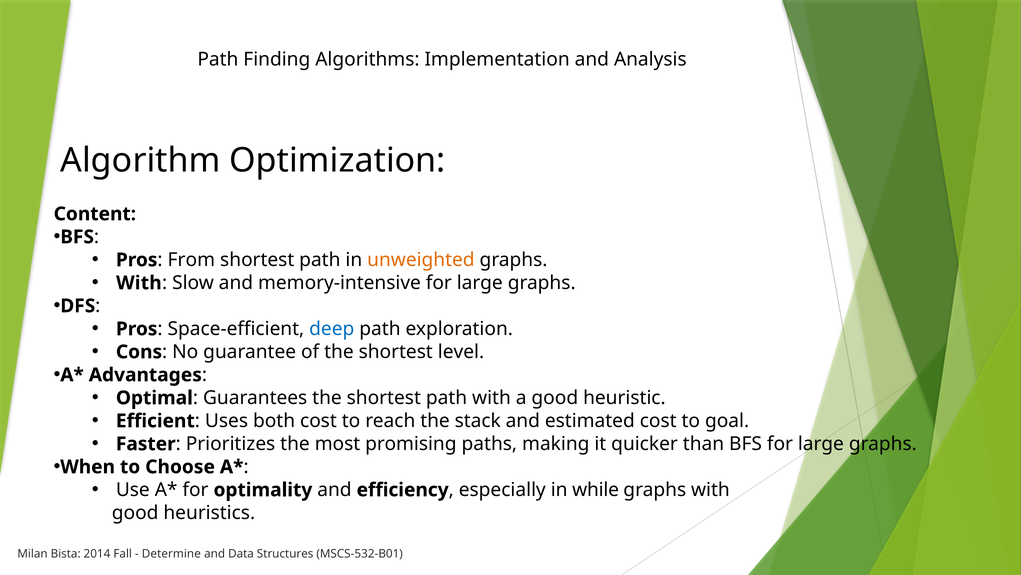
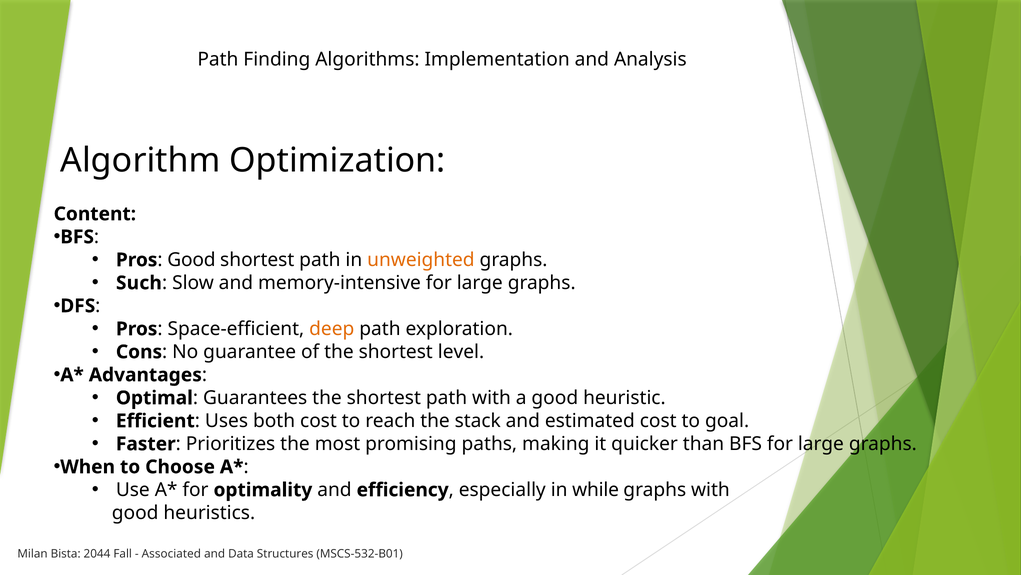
From at (191, 260): From -> Good
With at (139, 283): With -> Such
deep colour: blue -> orange
2014: 2014 -> 2044
Determine: Determine -> Associated
